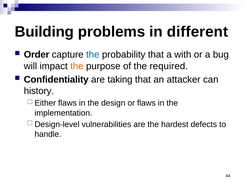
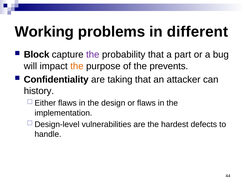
Building: Building -> Working
Order: Order -> Block
the at (93, 55) colour: blue -> purple
with: with -> part
required: required -> prevents
